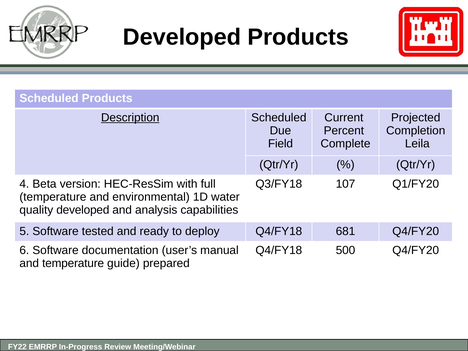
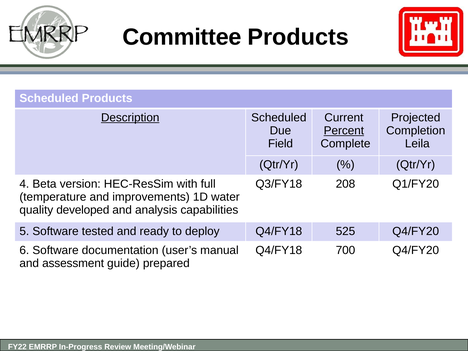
Developed at (182, 37): Developed -> Committee
Percent underline: none -> present
107: 107 -> 208
environmental: environmental -> improvements
681: 681 -> 525
500: 500 -> 700
and temperature: temperature -> assessment
